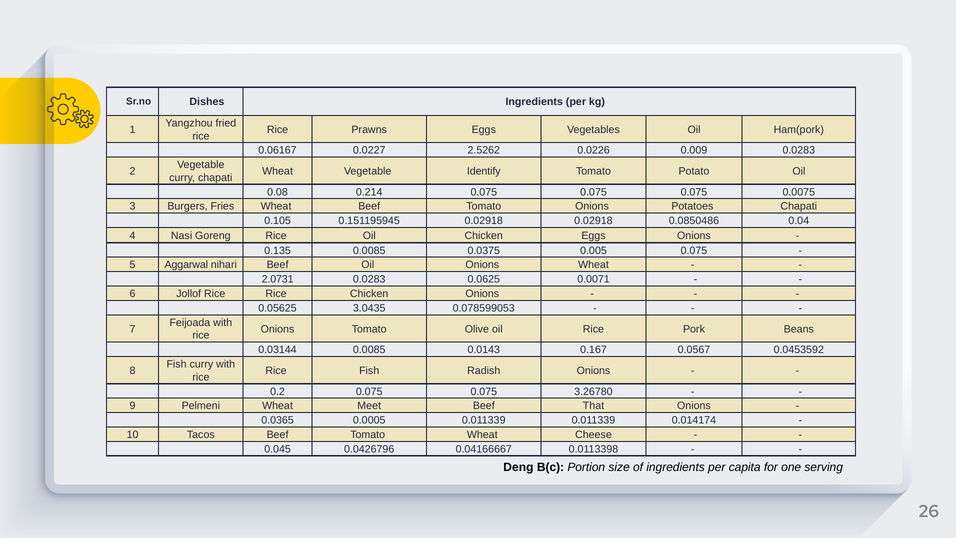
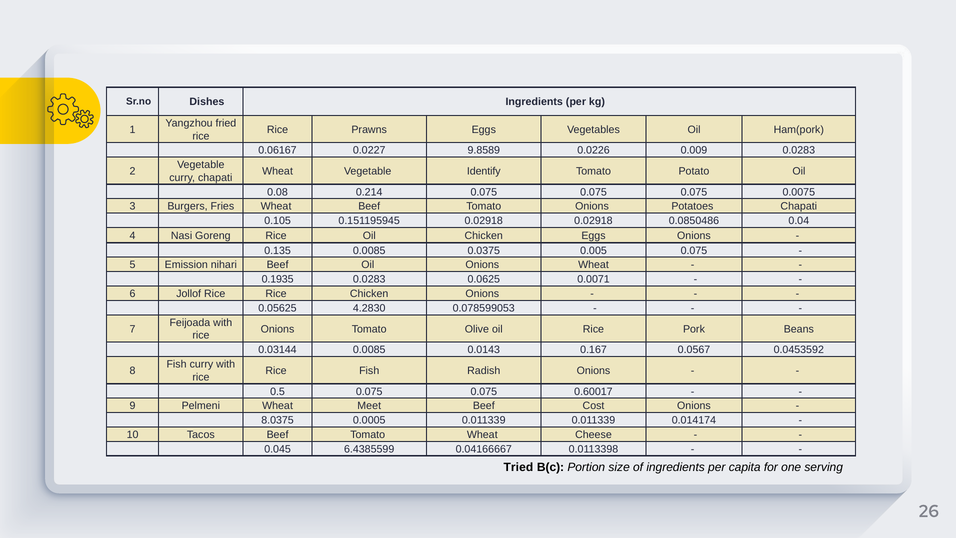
2.5262: 2.5262 -> 9.8589
Aggarwal: Aggarwal -> Emission
2.0731: 2.0731 -> 0.1935
3.0435: 3.0435 -> 4.2830
0.2: 0.2 -> 0.5
3.26780: 3.26780 -> 0.60017
That: That -> Cost
0.0365: 0.0365 -> 8.0375
0.0426796: 0.0426796 -> 6.4385599
Deng: Deng -> Tried
